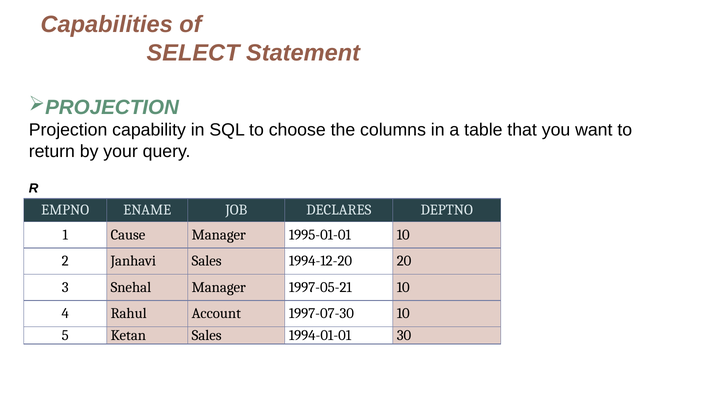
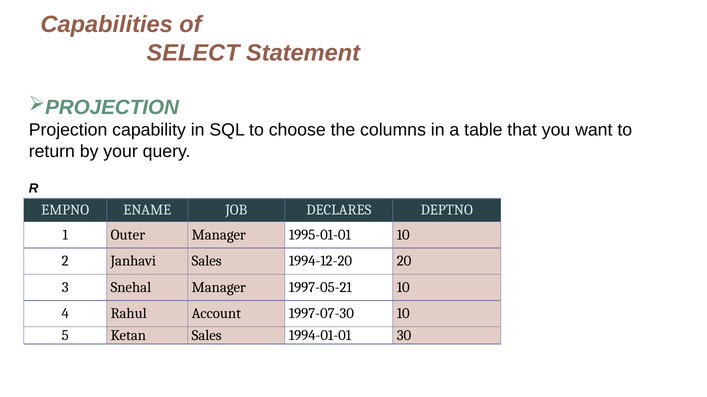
Cause: Cause -> Outer
